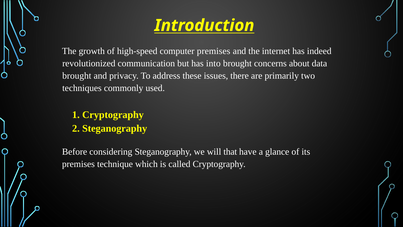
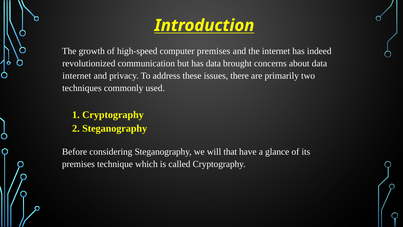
has into: into -> data
brought at (77, 76): brought -> internet
